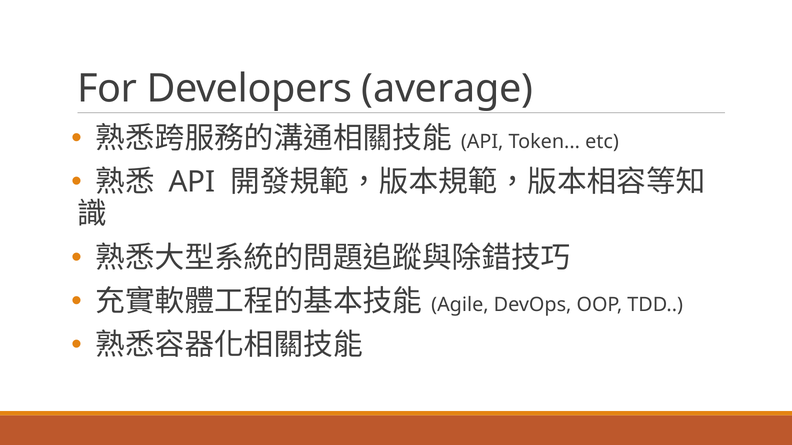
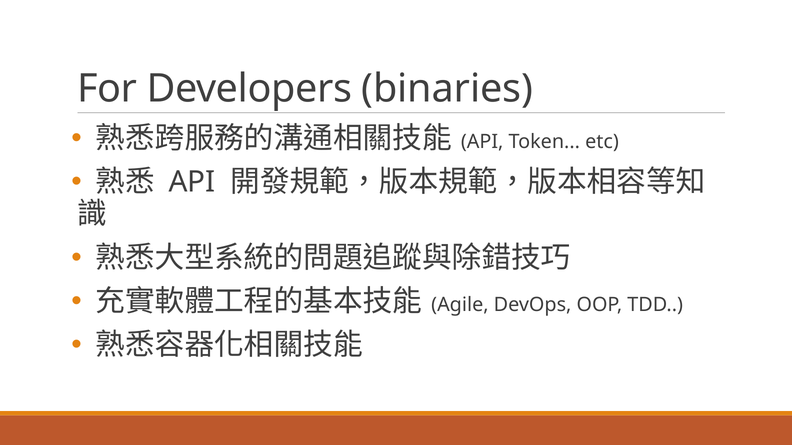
average: average -> binaries
